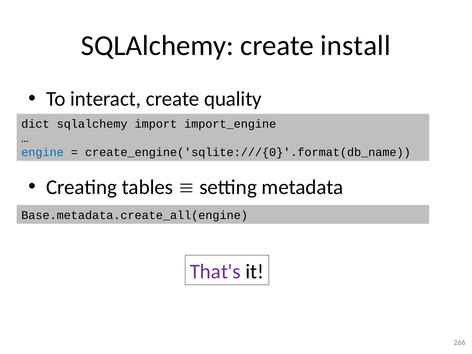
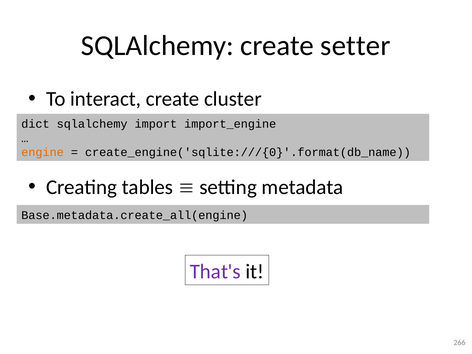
install: install -> setter
quality: quality -> cluster
engine colour: blue -> orange
